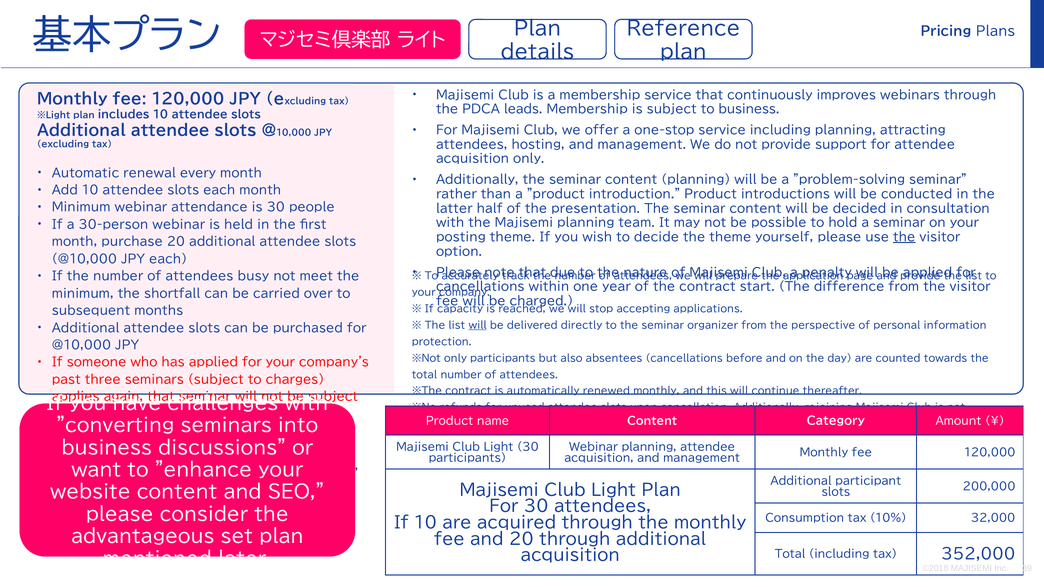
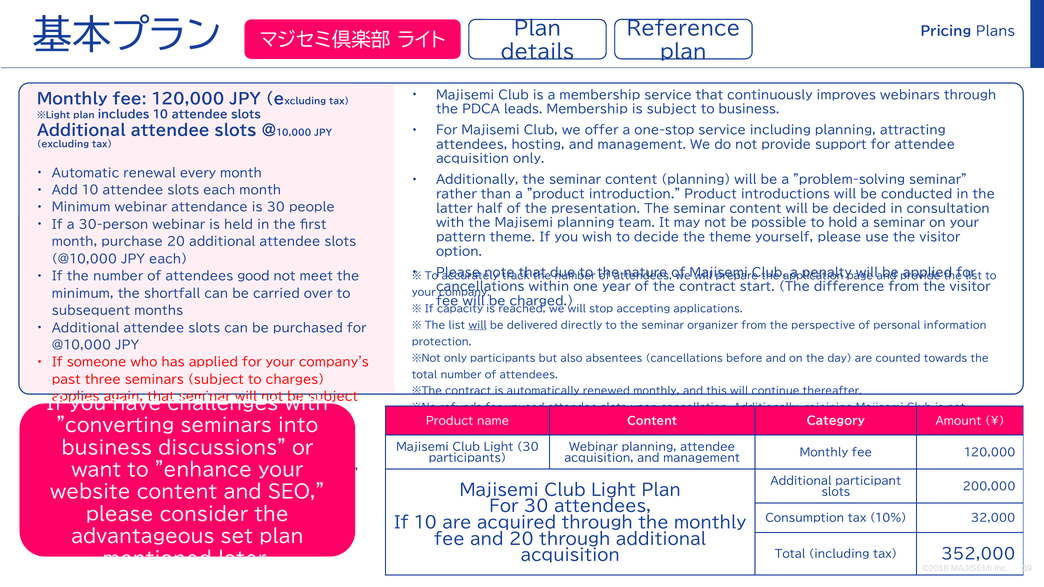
posting: posting -> pattern
the at (904, 237) underline: present -> none
busy: busy -> good
